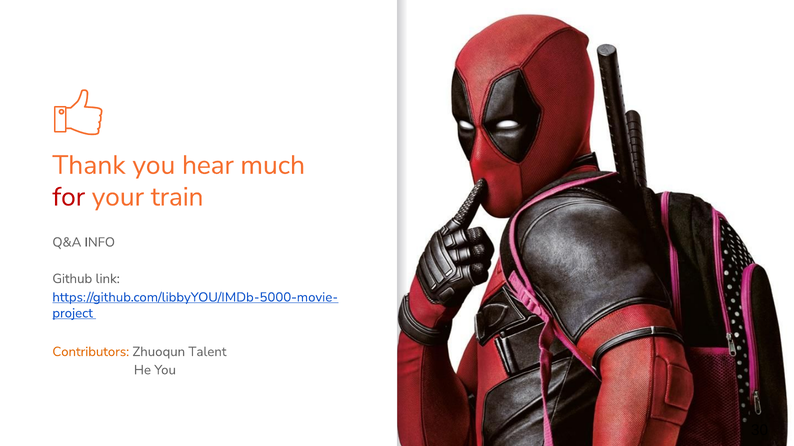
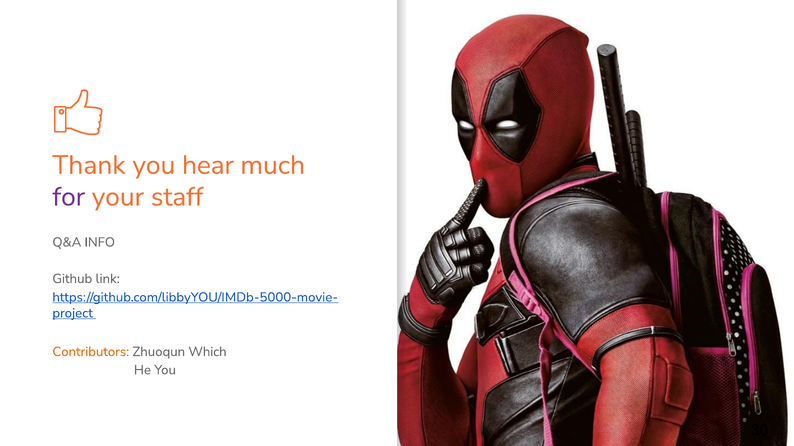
for colour: red -> purple
train: train -> staff
Talent: Talent -> Which
